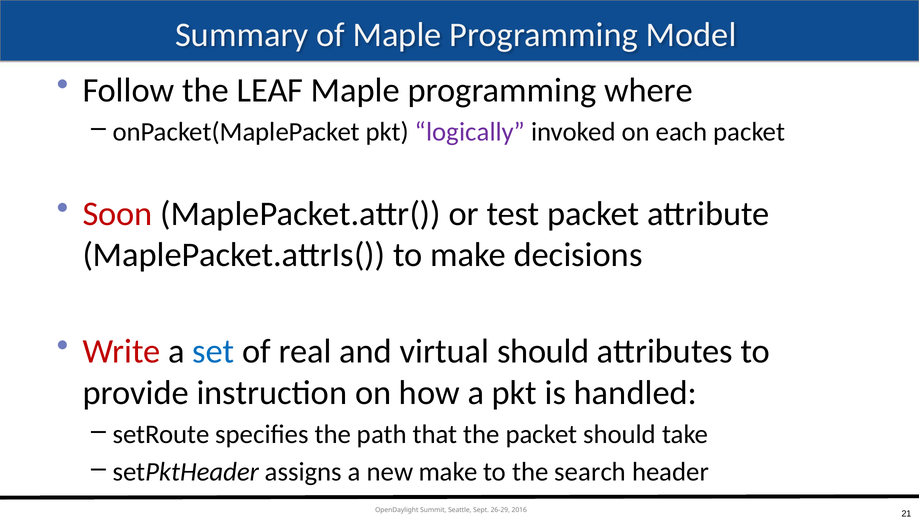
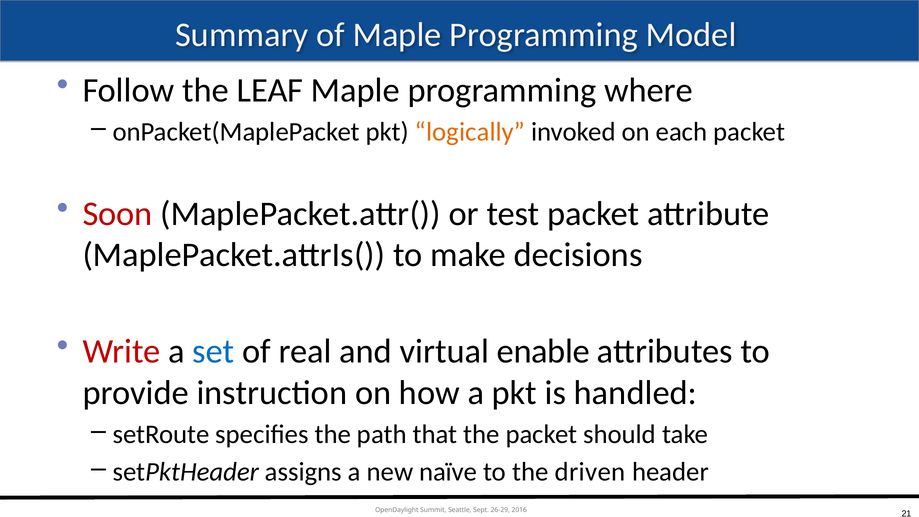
logically colour: purple -> orange
virtual should: should -> enable
new make: make -> naïve
search: search -> driven
